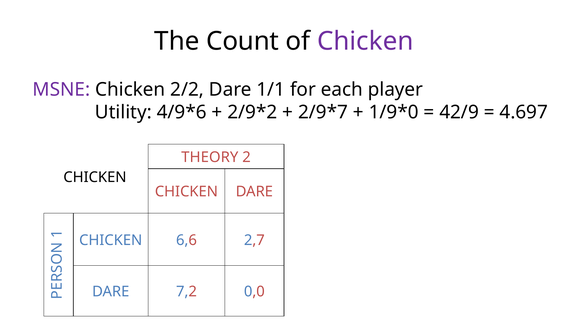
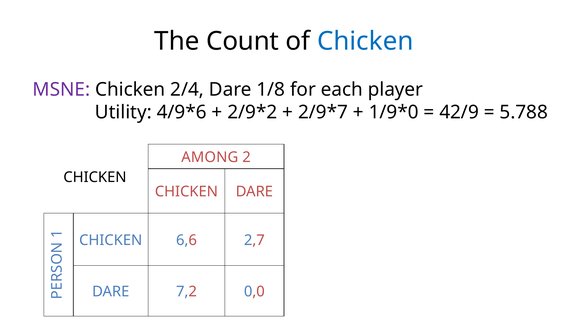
Chicken at (365, 41) colour: purple -> blue
2/2: 2/2 -> 2/4
1/1: 1/1 -> 1/8
4.697: 4.697 -> 5.788
THEORY: THEORY -> AMONG
